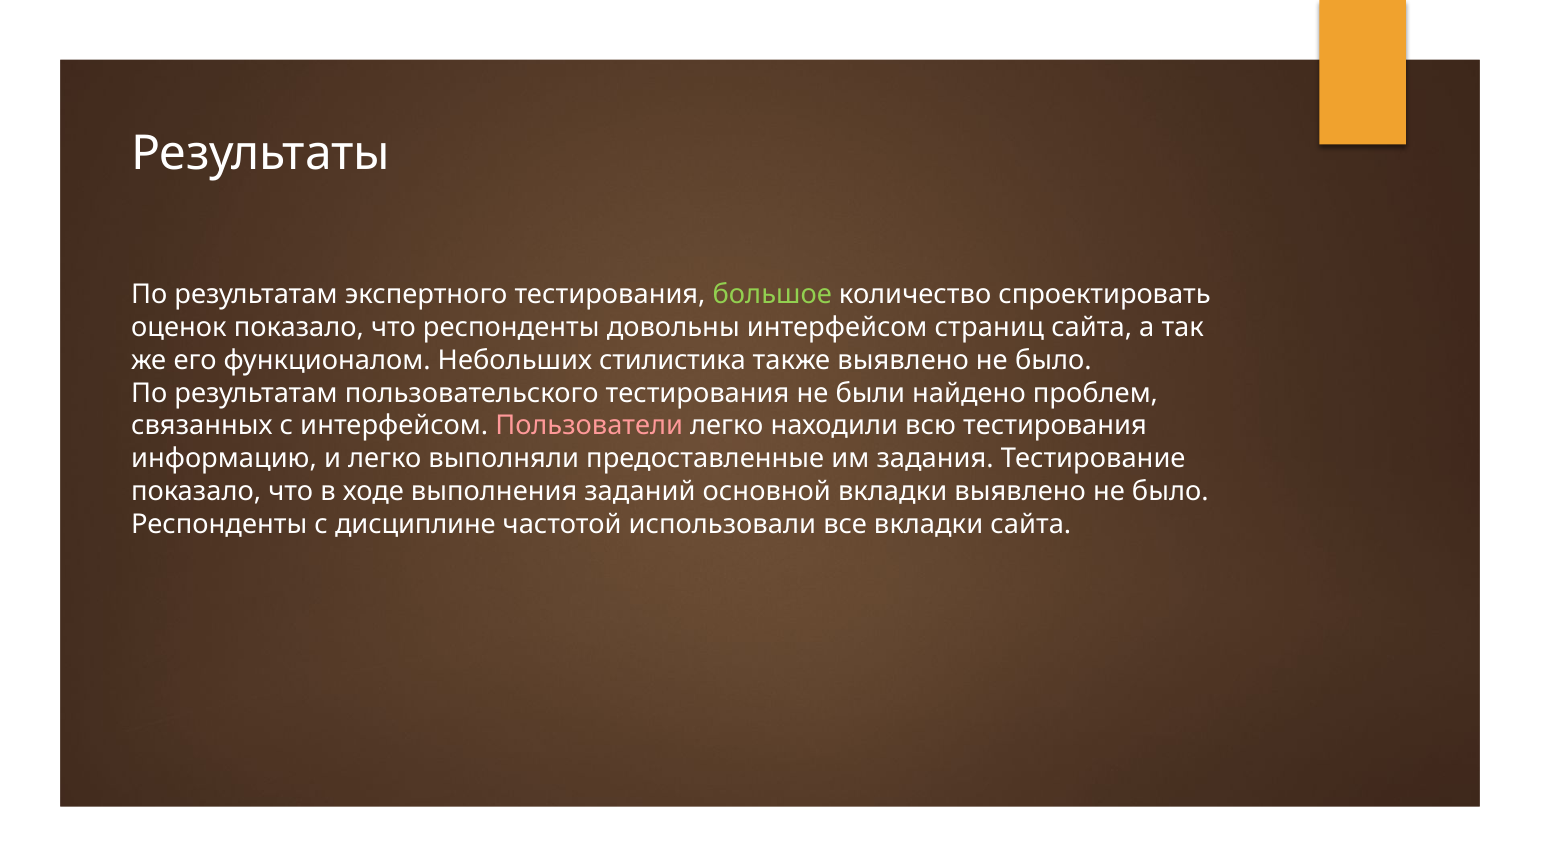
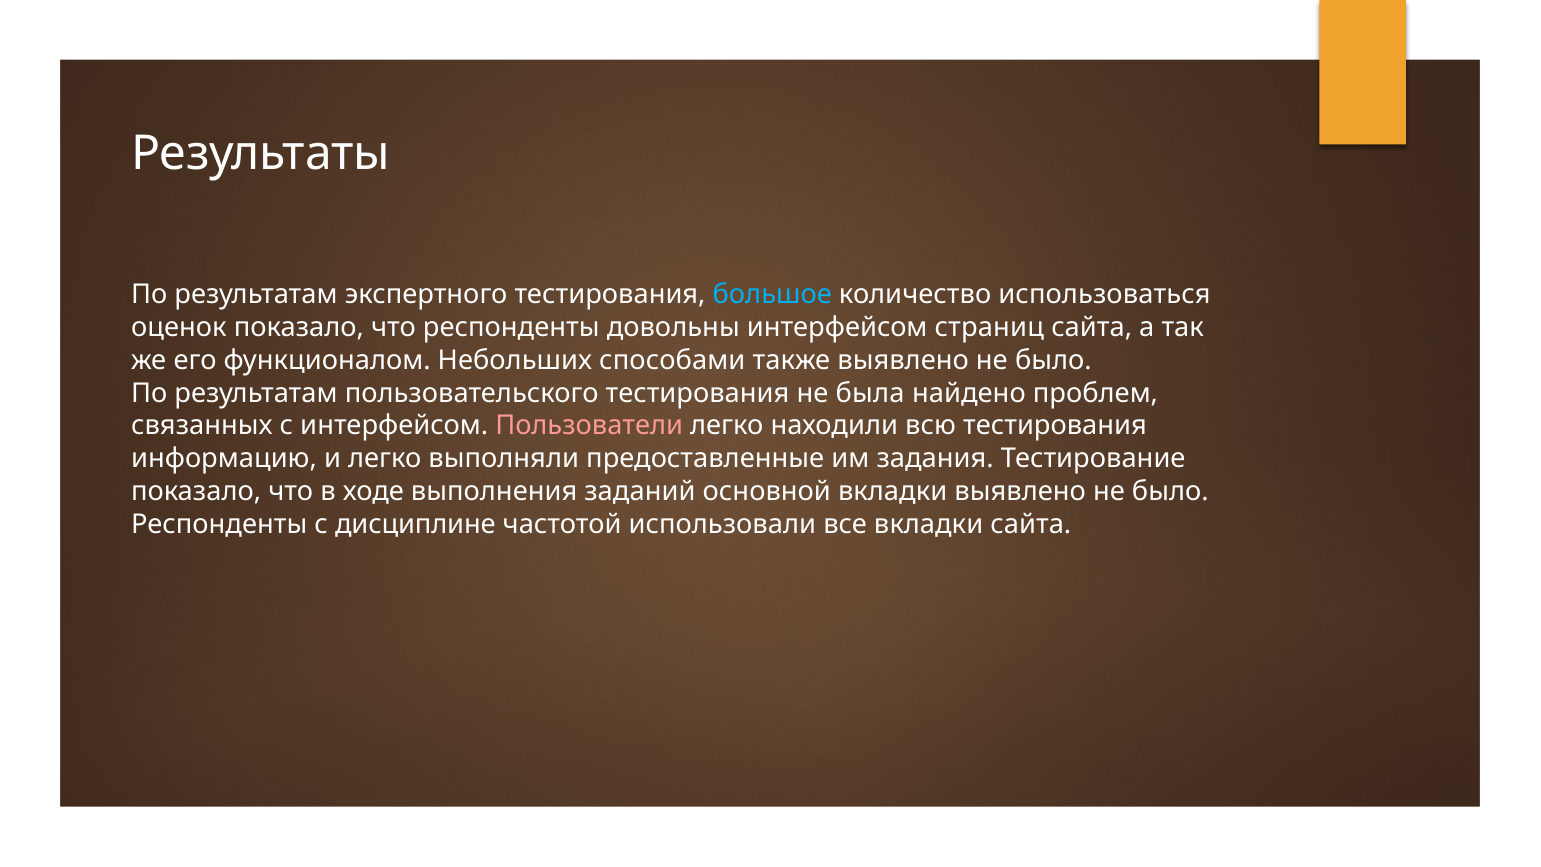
большое colour: light green -> light blue
спроектировать: спроектировать -> использоваться
стилистика: стилистика -> способами
были: были -> была
